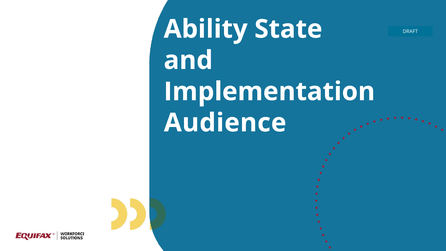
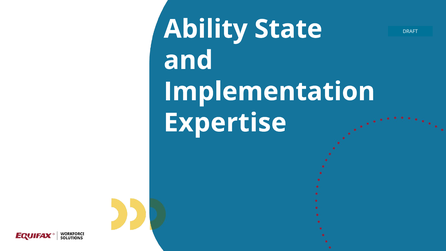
Audience: Audience -> Expertise
